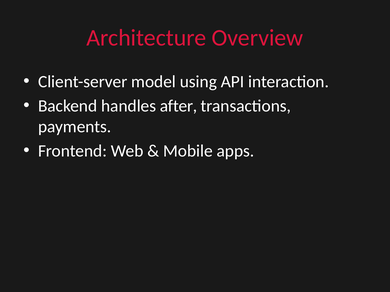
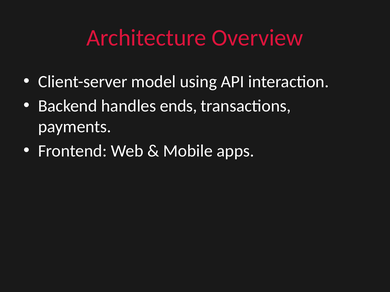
after: after -> ends
